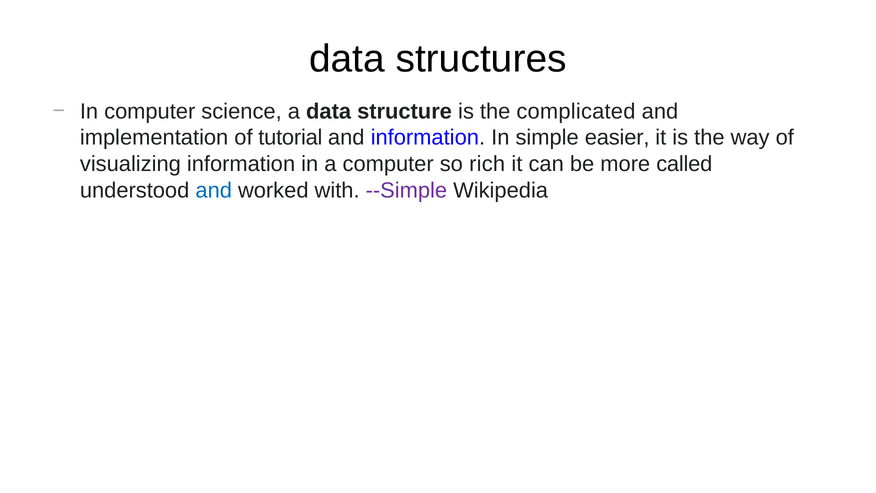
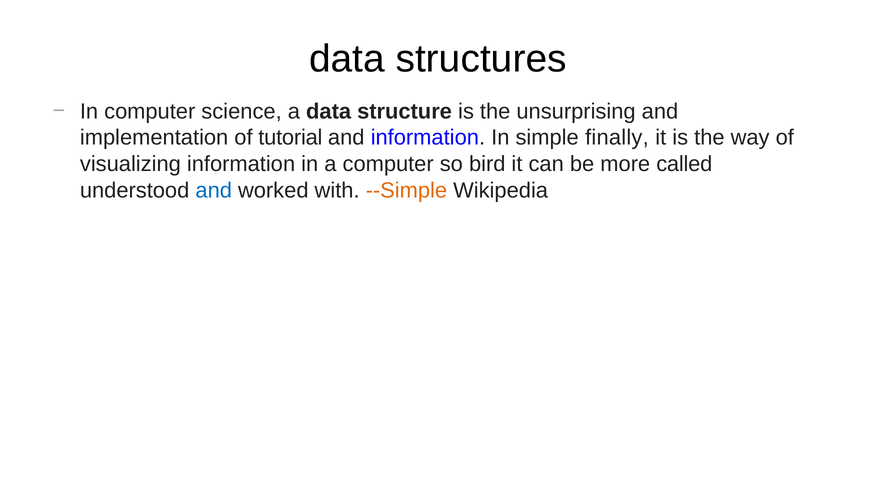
complicated: complicated -> unsurprising
easier: easier -> finally
rich: rich -> bird
--Simple colour: purple -> orange
